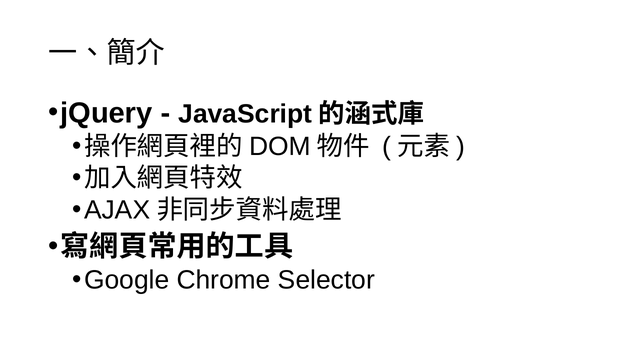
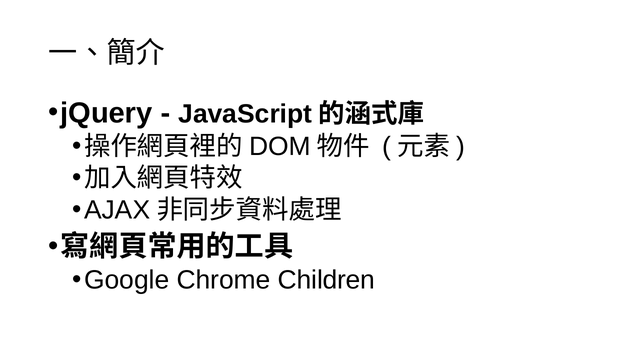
Selector: Selector -> Children
